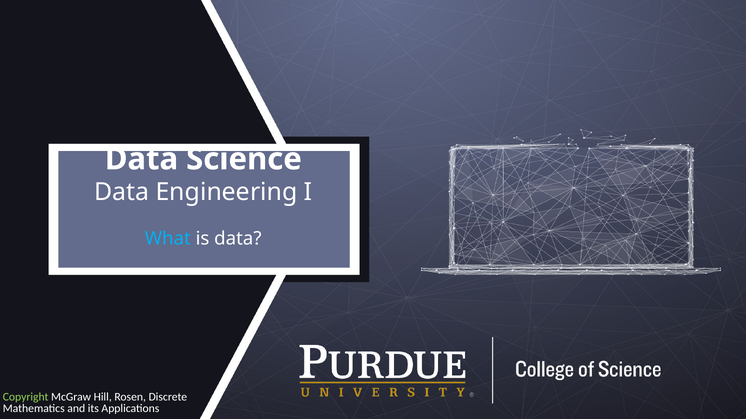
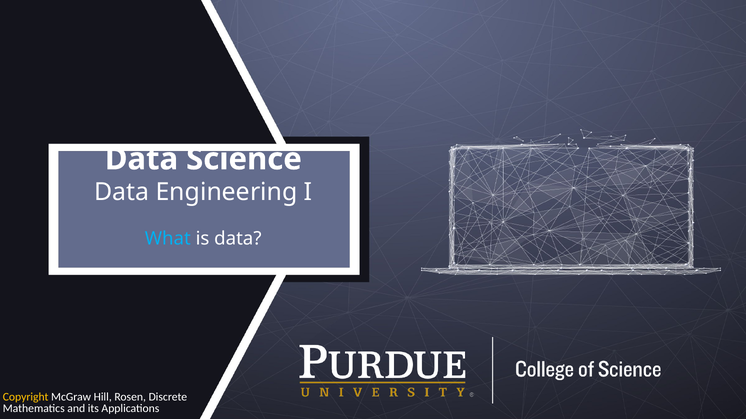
Copyright colour: light green -> yellow
